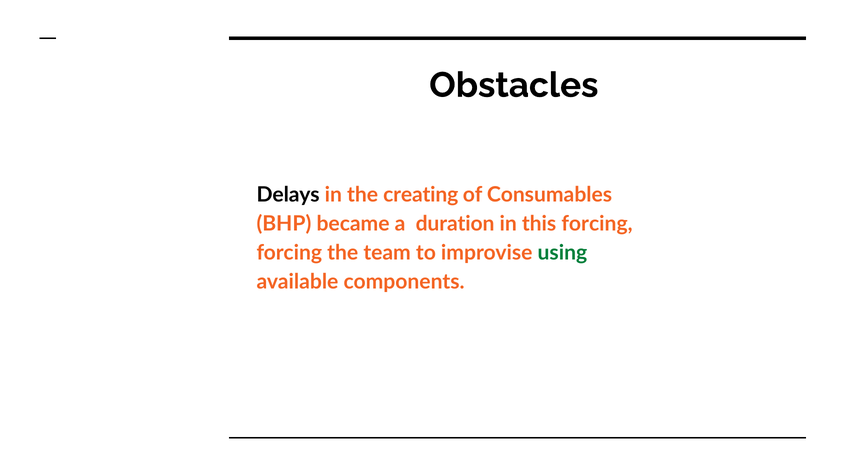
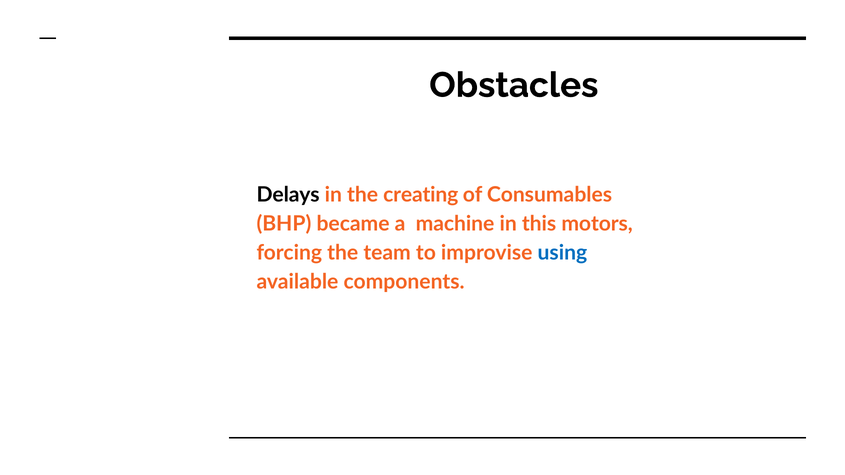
duration: duration -> machine
this forcing: forcing -> motors
using colour: green -> blue
